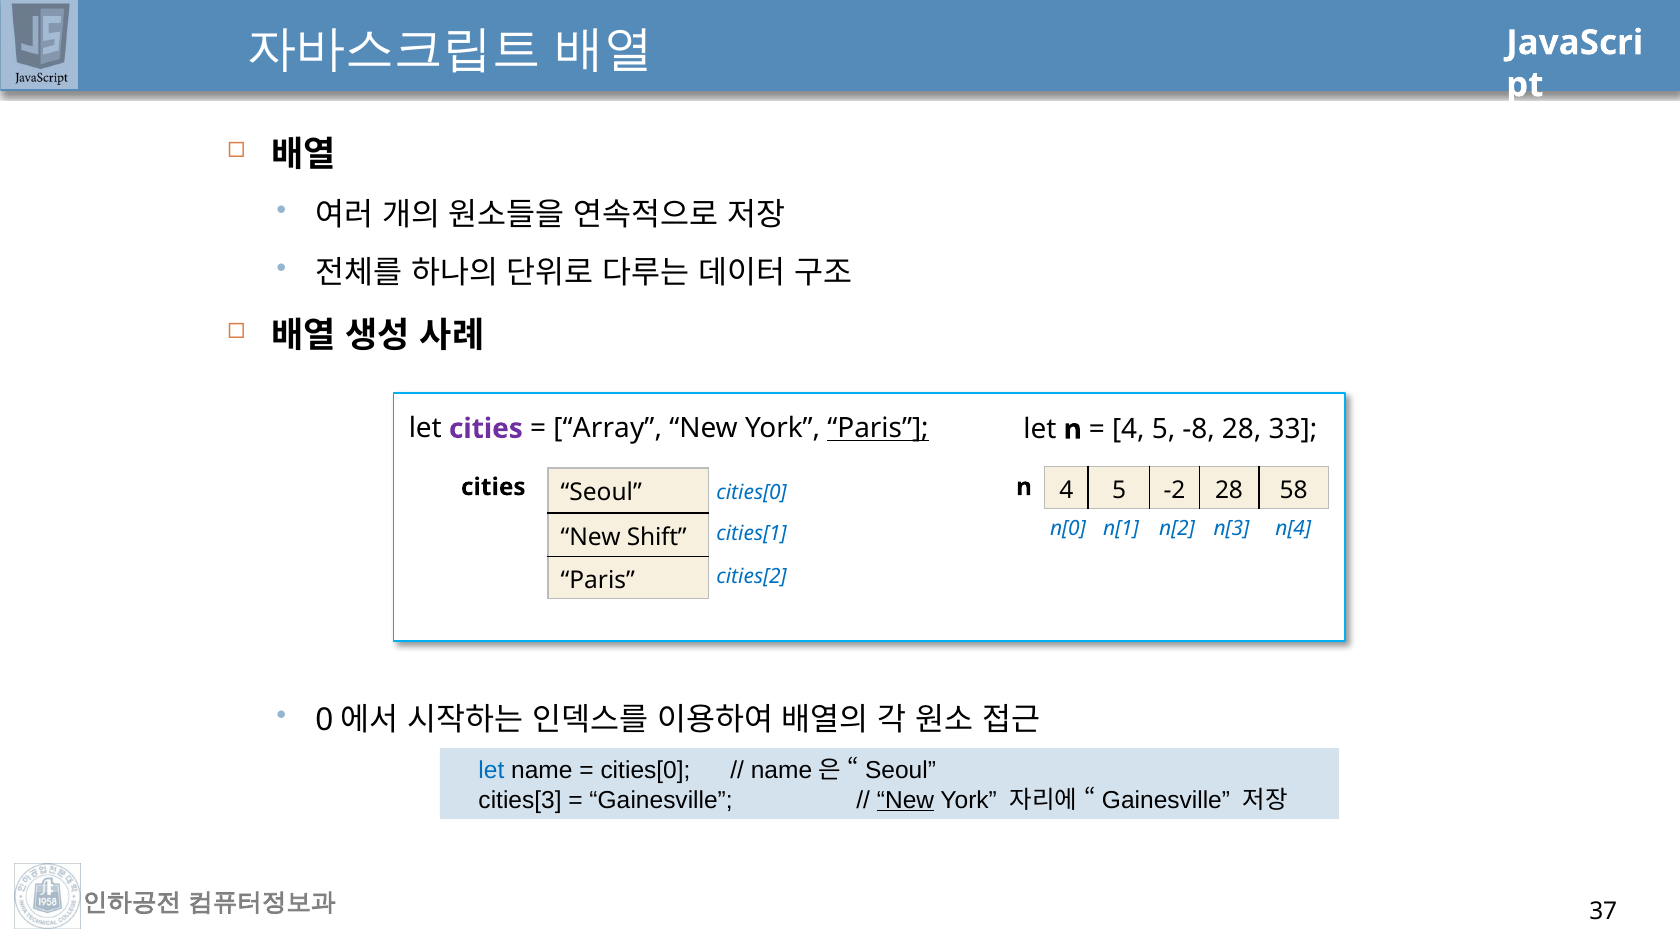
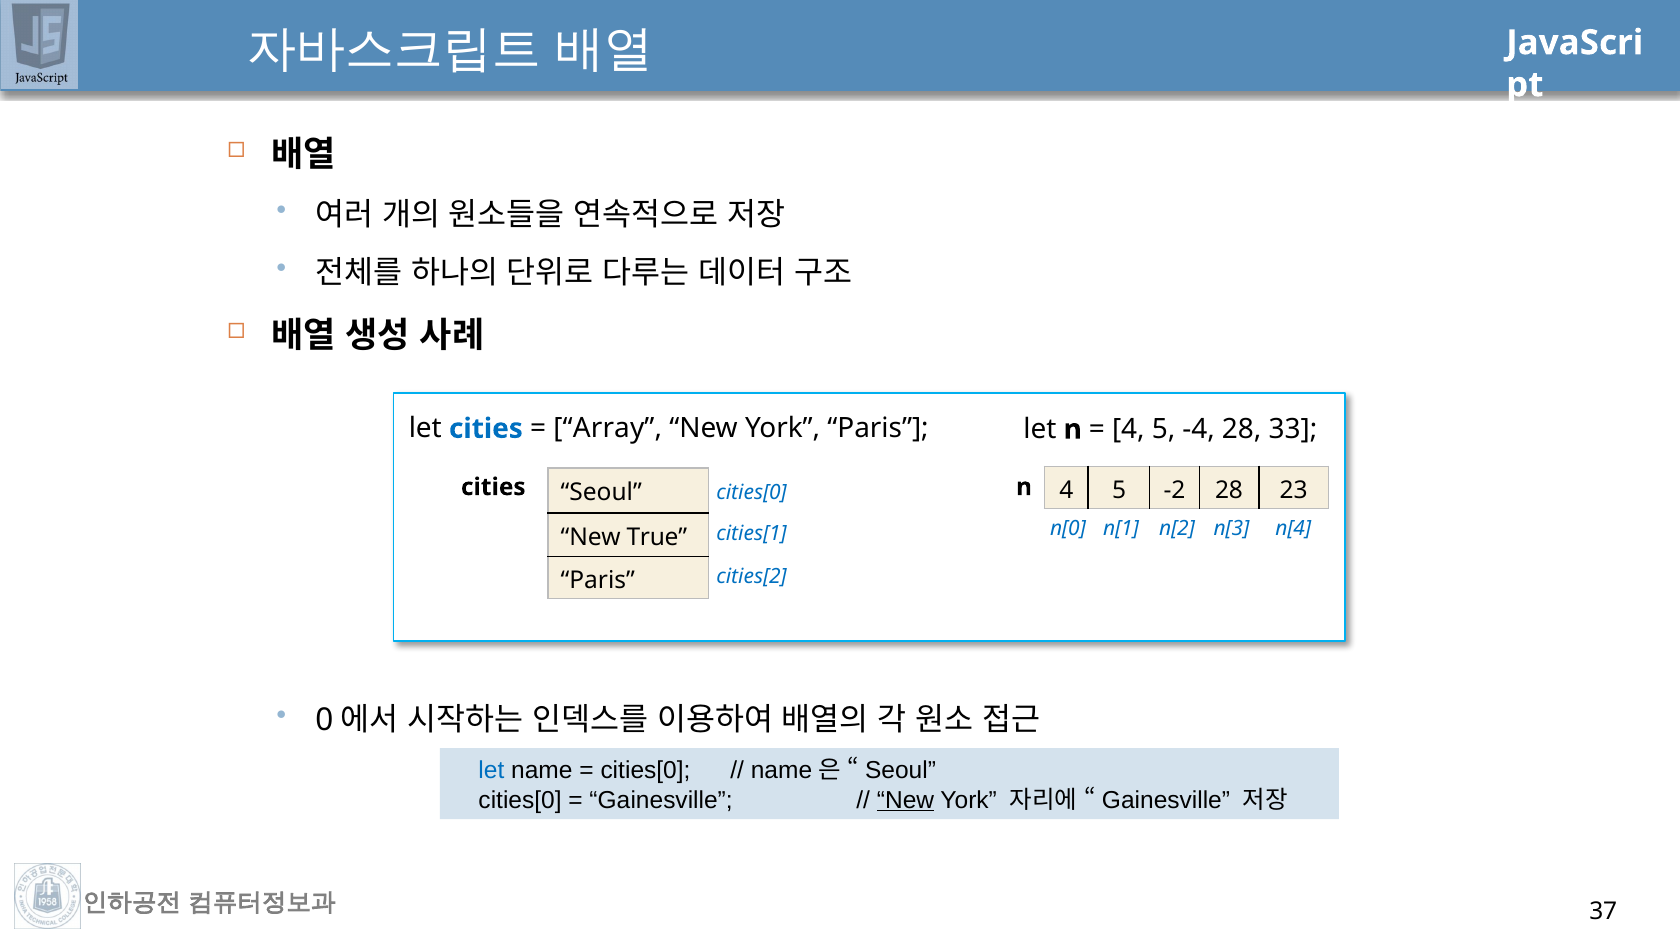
cities at (486, 429) colour: purple -> blue
Paris at (878, 429) underline: present -> none
-8: -8 -> -4
58: 58 -> 23
Shift: Shift -> True
cities[3 at (520, 800): cities[3 -> cities[0
